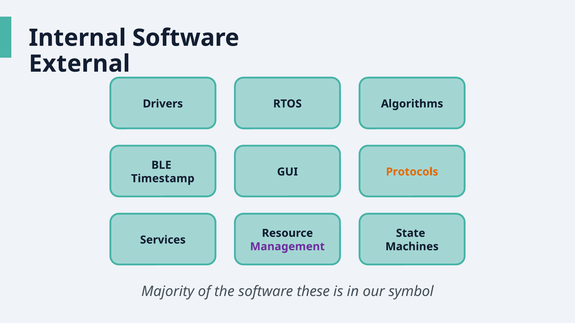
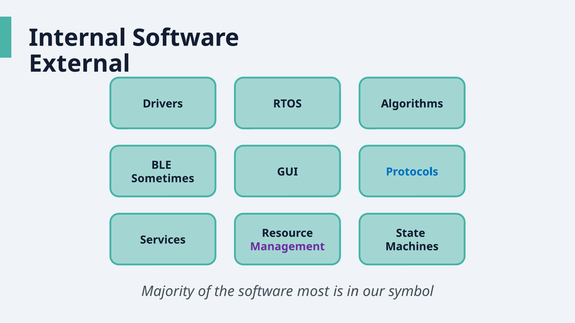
Protocols colour: orange -> blue
Timestamp: Timestamp -> Sometimes
these: these -> most
